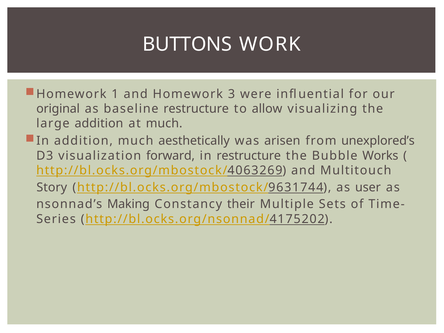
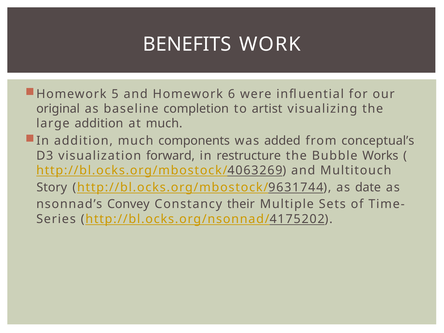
BUTTONS: BUTTONS -> BENEFITS
1: 1 -> 5
3: 3 -> 6
baseline restructure: restructure -> completion
allow: allow -> artist
aesthetically: aesthetically -> components
arisen: arisen -> added
unexplored’s: unexplored’s -> conceptual’s
user: user -> date
Making: Making -> Convey
